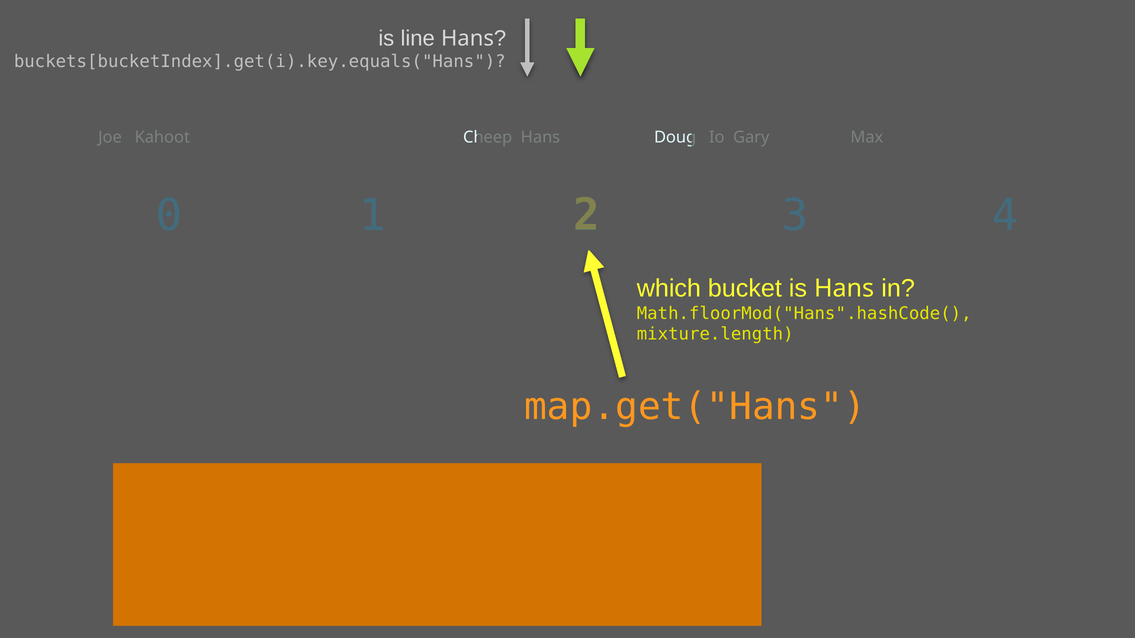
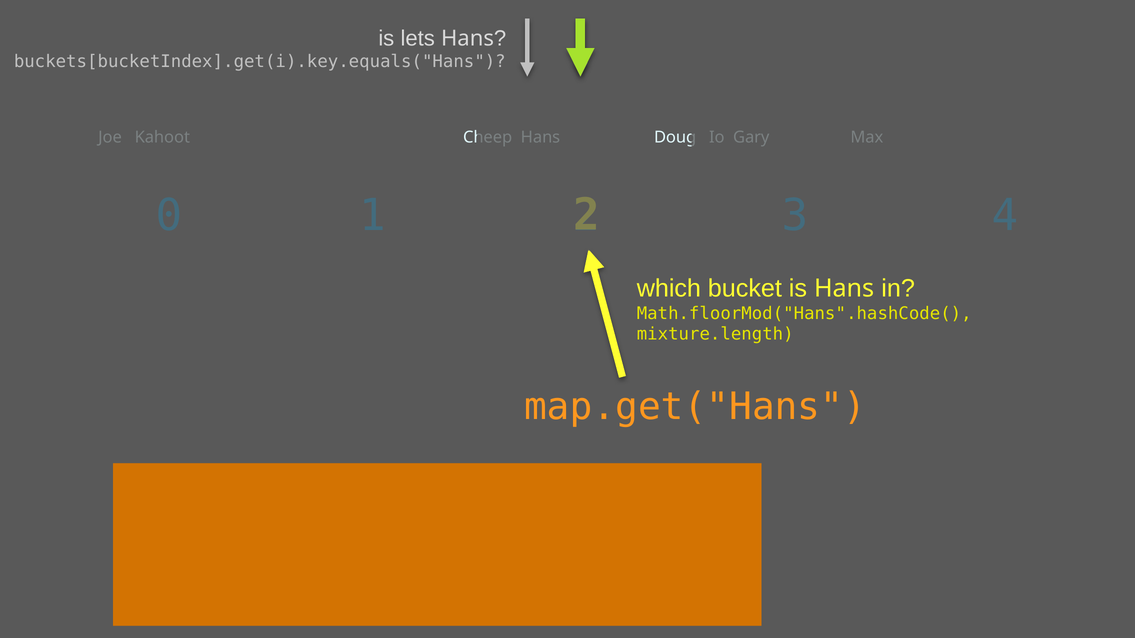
line: line -> lets
